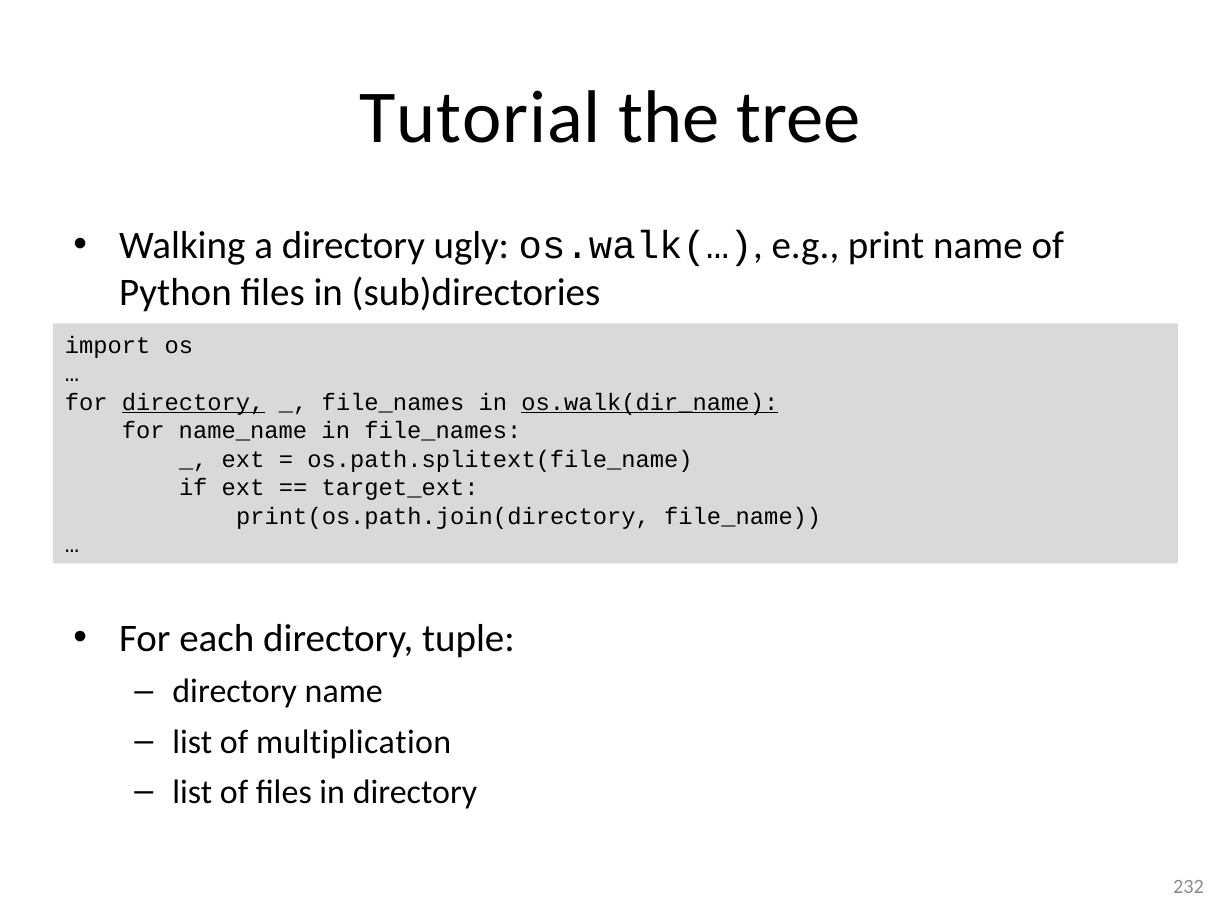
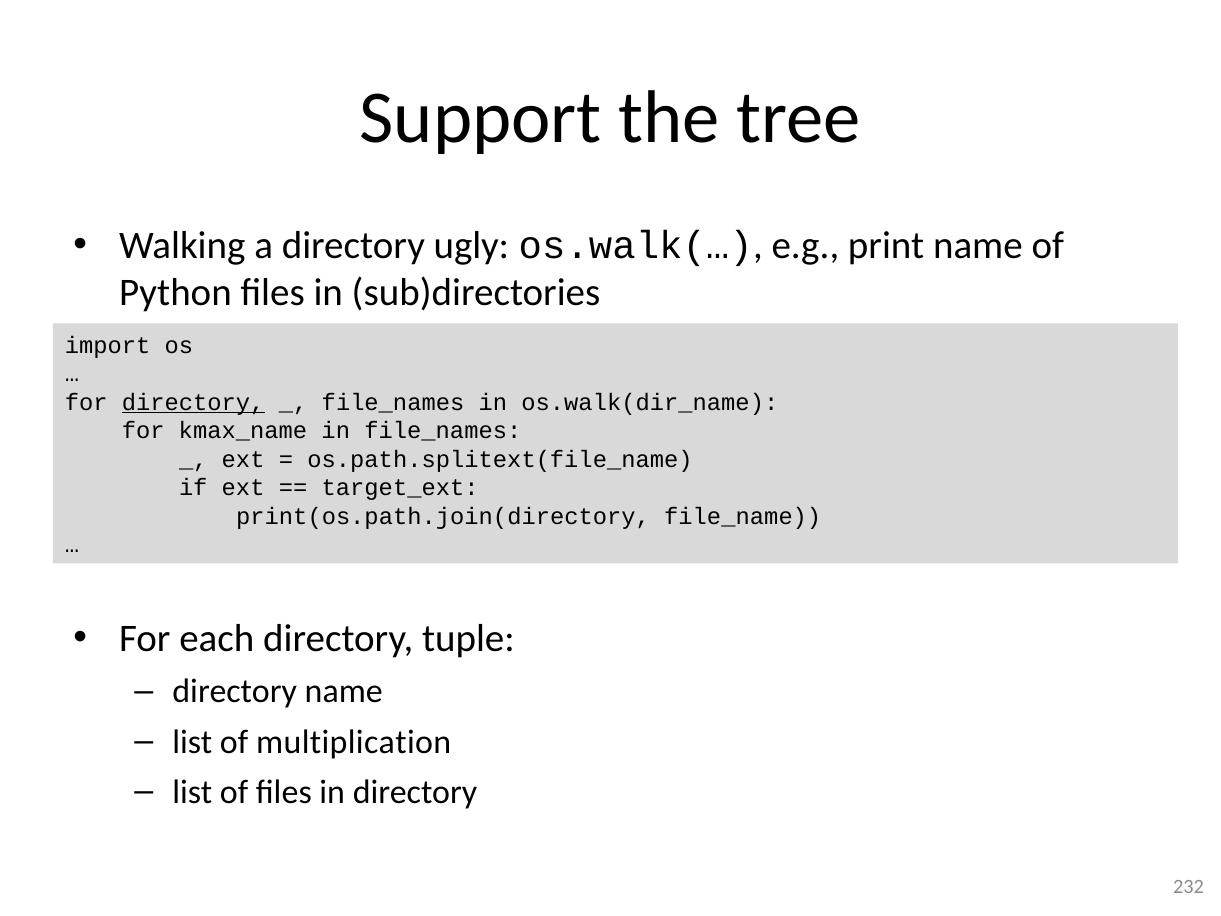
Tutorial: Tutorial -> Support
os.walk(dir_name underline: present -> none
name_name: name_name -> kmax_name
